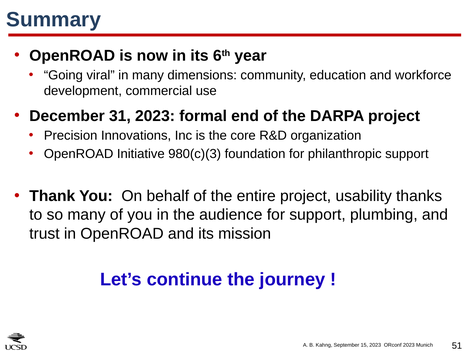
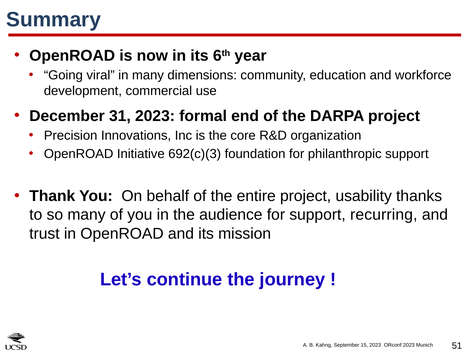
980(c)(3: 980(c)(3 -> 692(c)(3
plumbing: plumbing -> recurring
